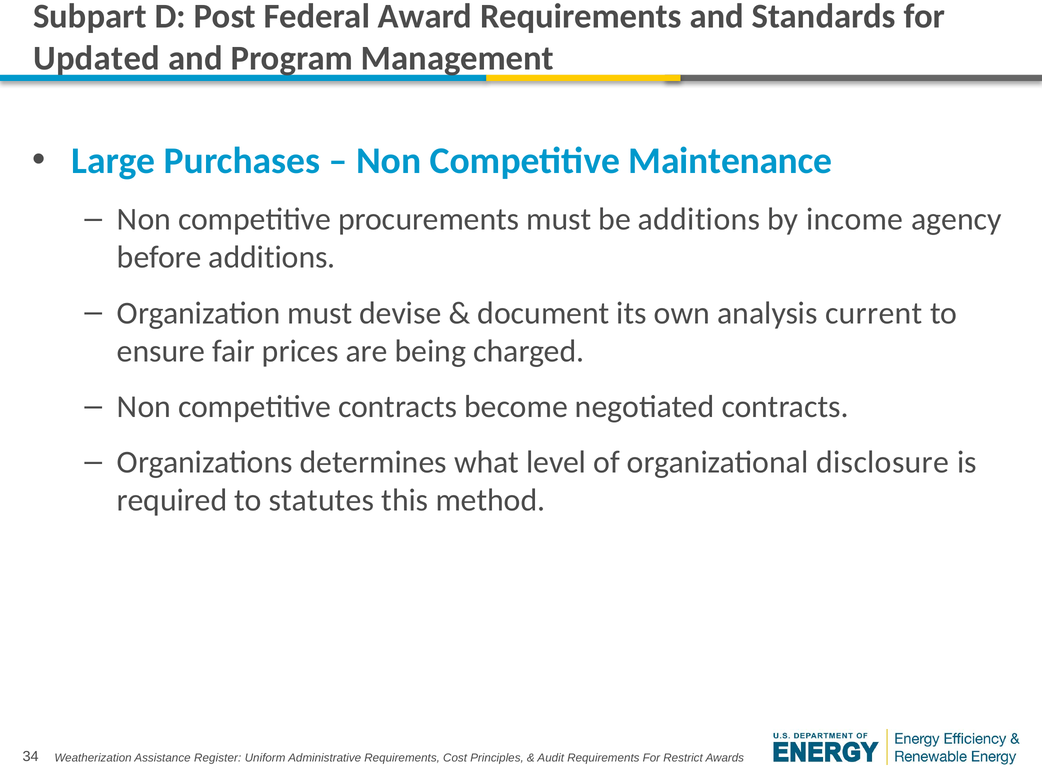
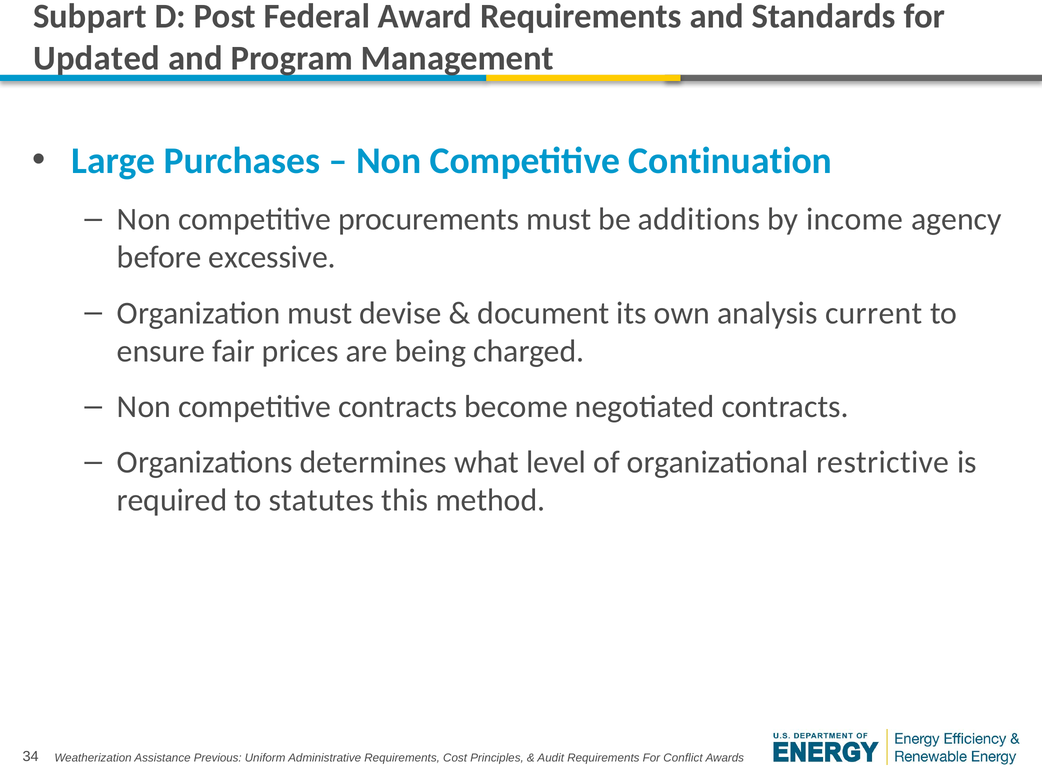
Maintenance: Maintenance -> Continuation
before additions: additions -> excessive
disclosure: disclosure -> restrictive
Register: Register -> Previous
Restrict: Restrict -> Conflict
